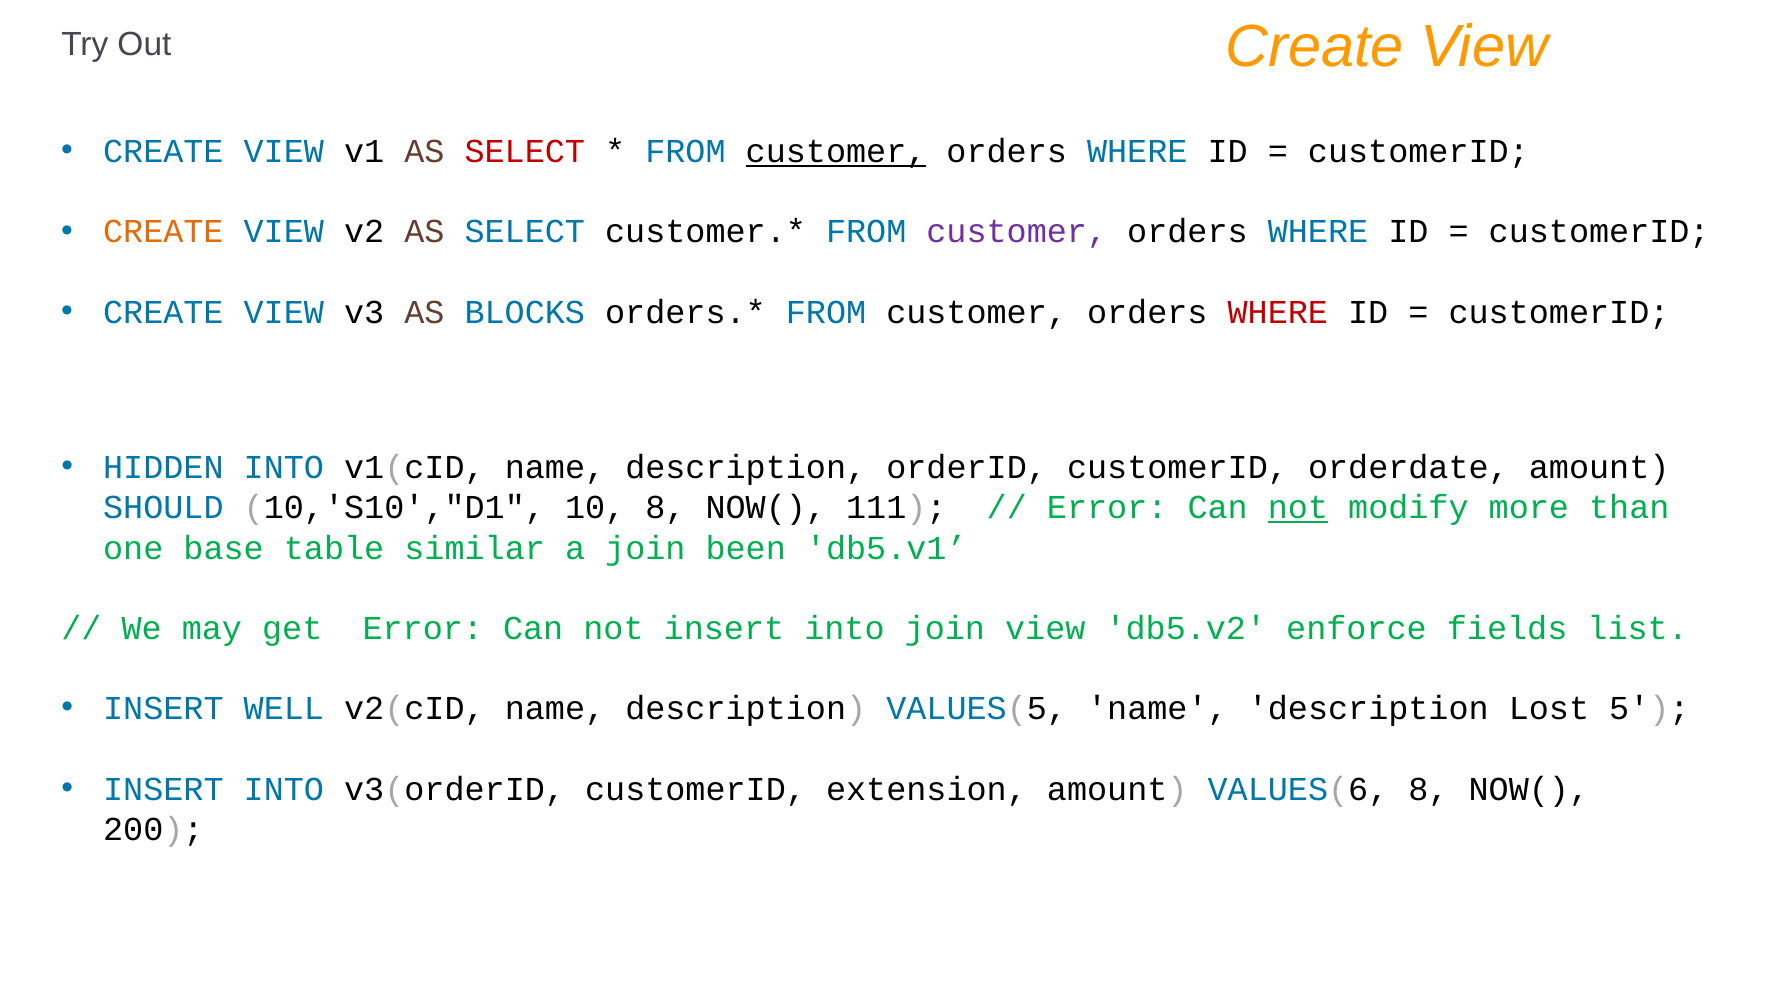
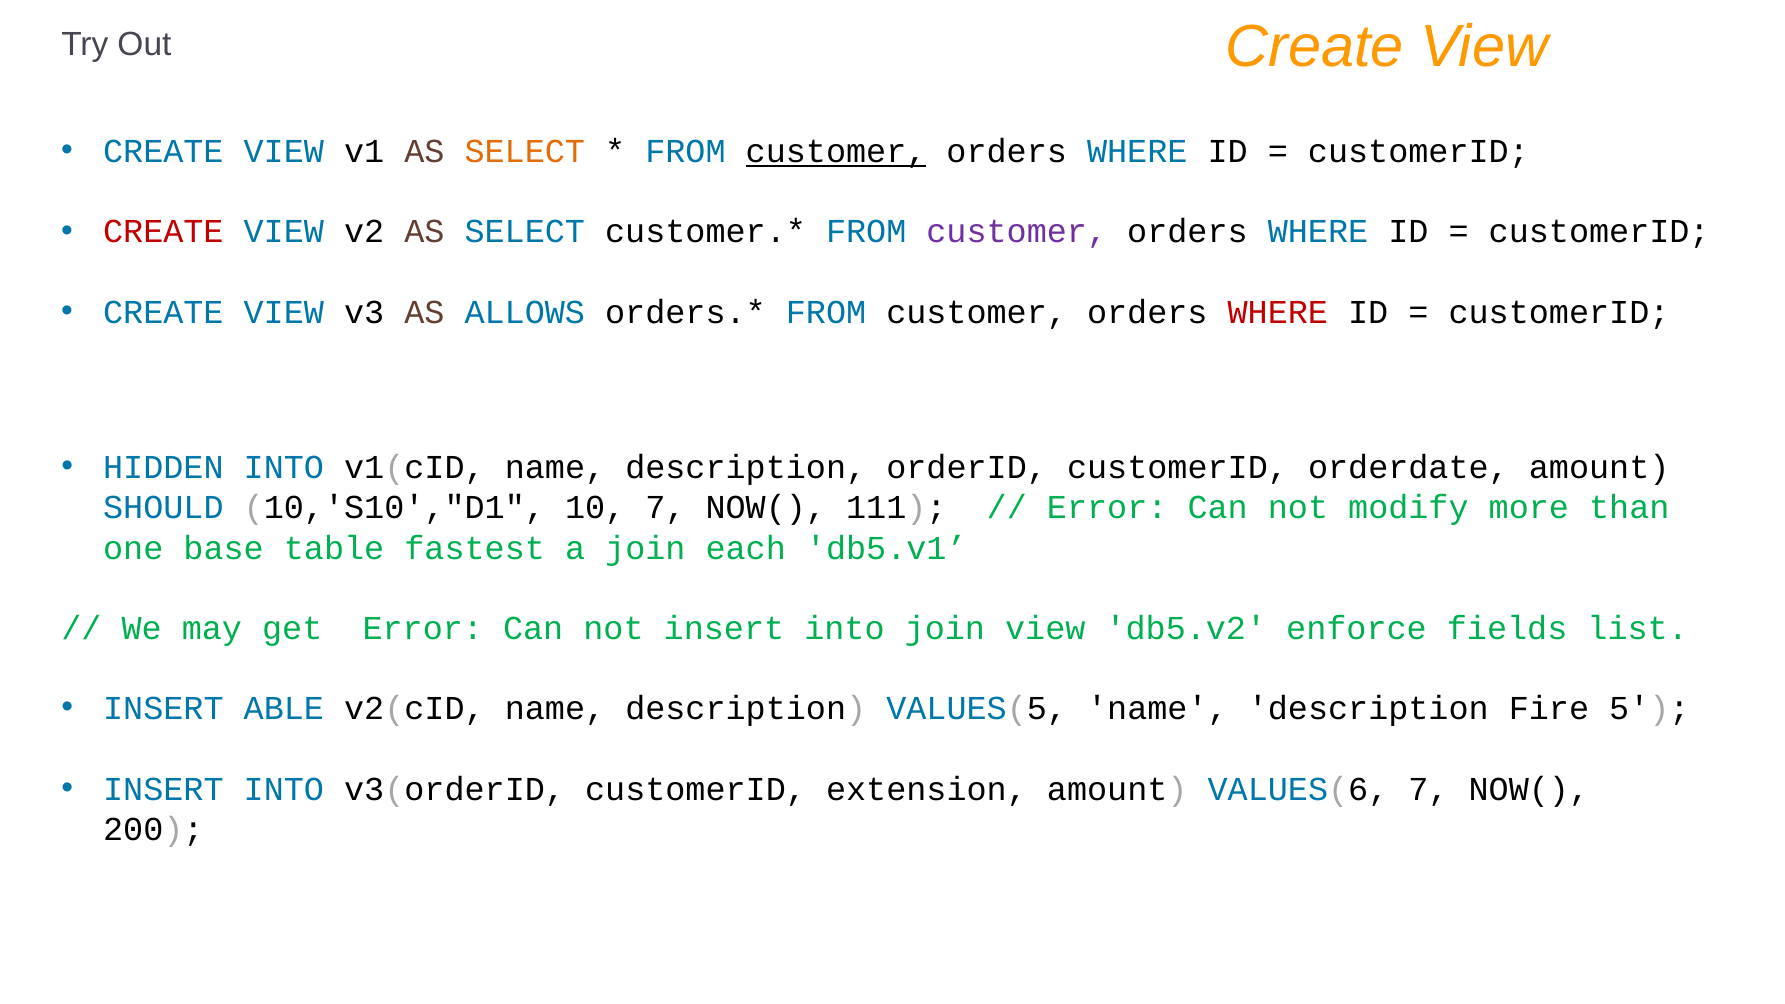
SELECT at (525, 151) colour: red -> orange
CREATE at (163, 232) colour: orange -> red
BLOCKS: BLOCKS -> ALLOWS
10 8: 8 -> 7
not at (1298, 508) underline: present -> none
similar: similar -> fastest
been: been -> each
WELL: WELL -> ABLE
Lost: Lost -> Fire
VALUES(6 8: 8 -> 7
